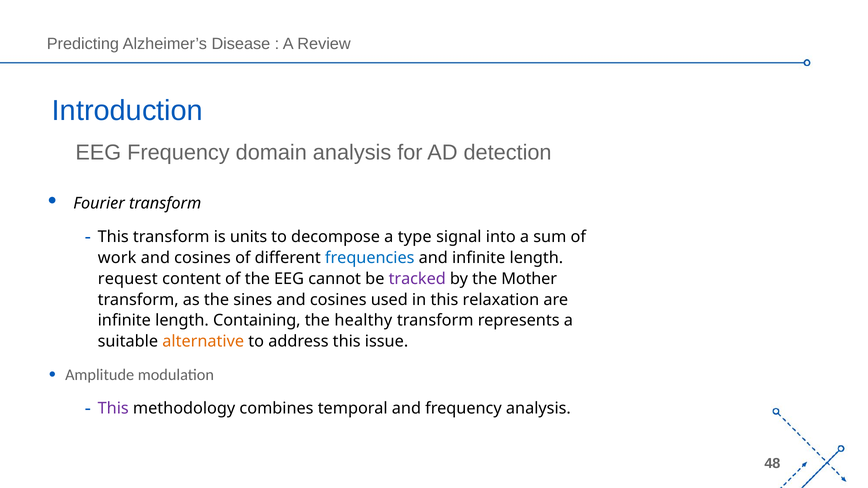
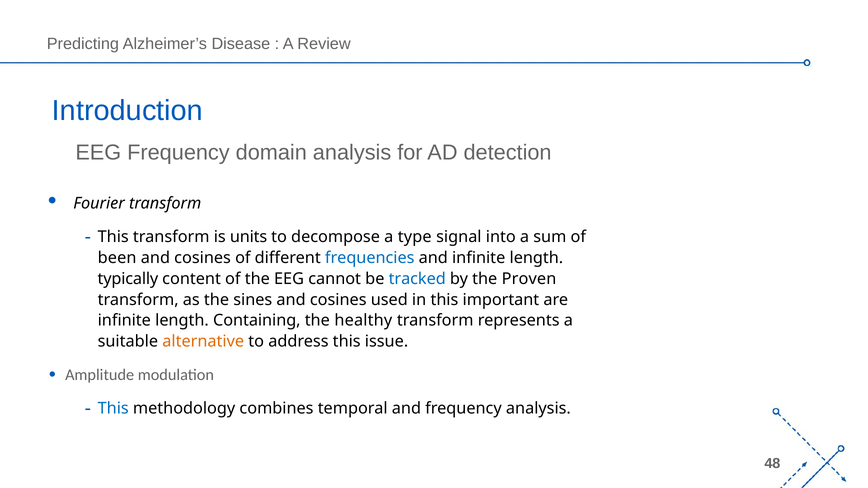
work: work -> been
request: request -> typically
tracked colour: purple -> blue
Mother: Mother -> Proven
relaxation: relaxation -> important
This at (113, 409) colour: purple -> blue
